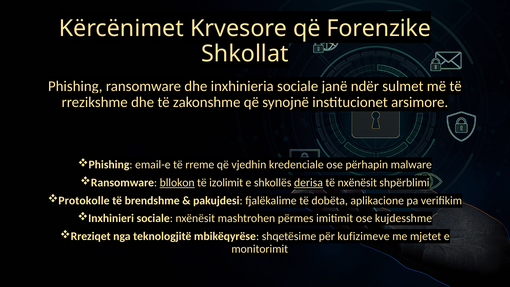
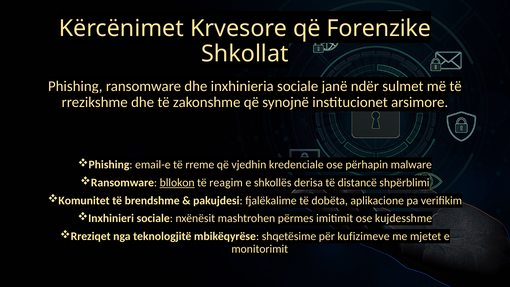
izolimit: izolimit -> reagim
derisa underline: present -> none
të nxënësit: nxënësit -> distancë
Protokolle: Protokolle -> Komunitet
